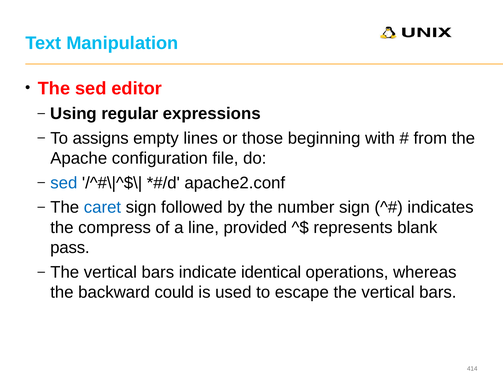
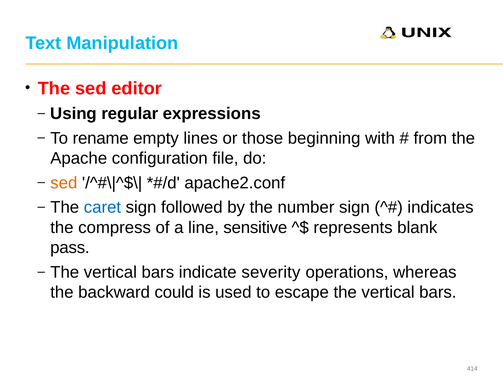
assigns: assigns -> rename
sed at (64, 182) colour: blue -> orange
provided: provided -> sensitive
identical: identical -> severity
